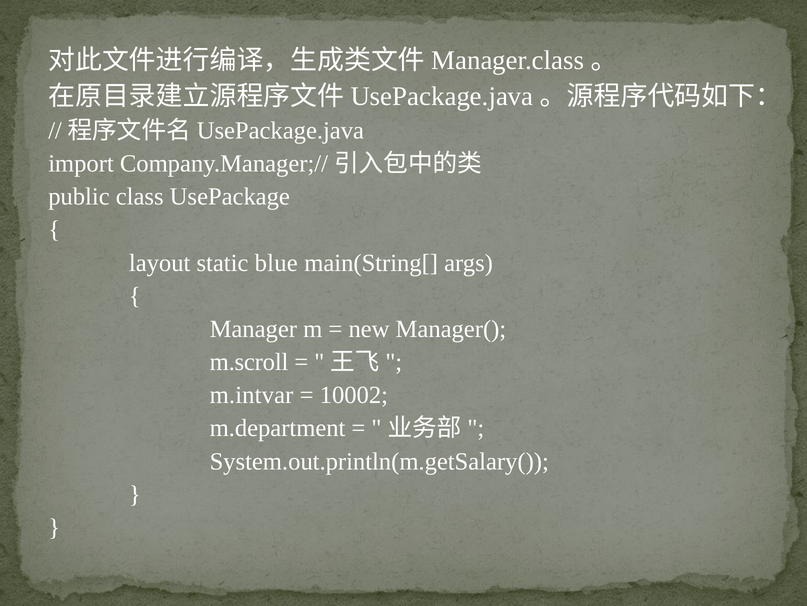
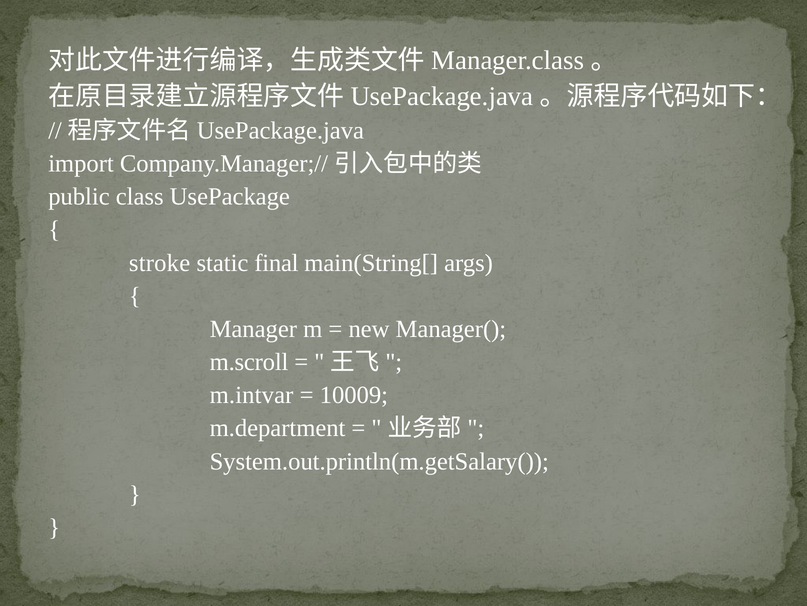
layout: layout -> stroke
blue: blue -> final
10002: 10002 -> 10009
